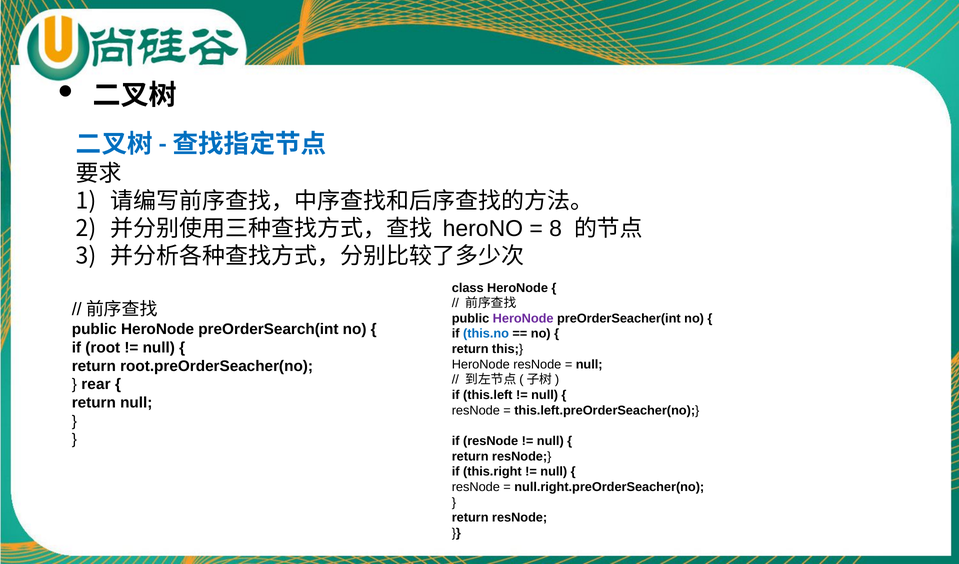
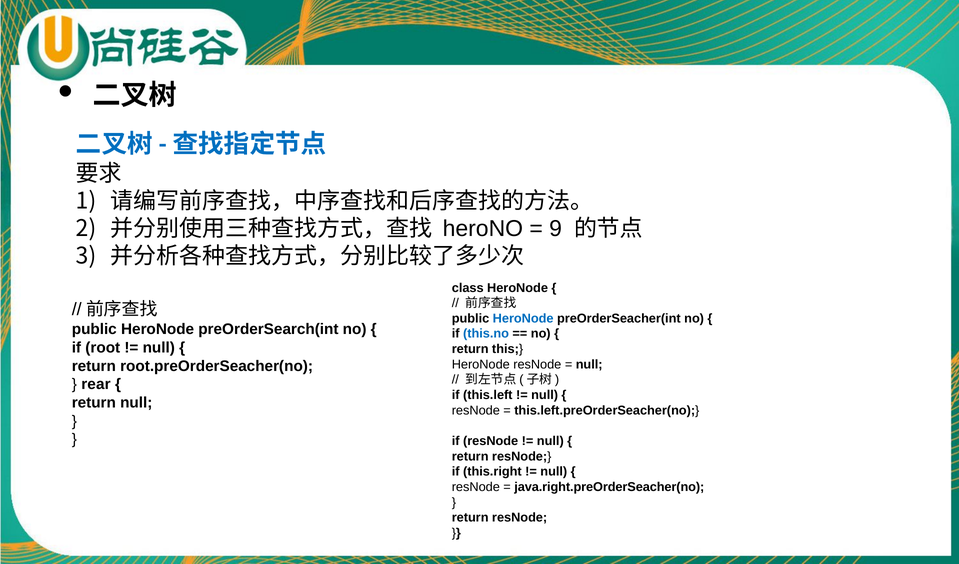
8: 8 -> 9
HeroNode at (523, 319) colour: purple -> blue
null.right.preOrderSeacher(no: null.right.preOrderSeacher(no -> java.right.preOrderSeacher(no
